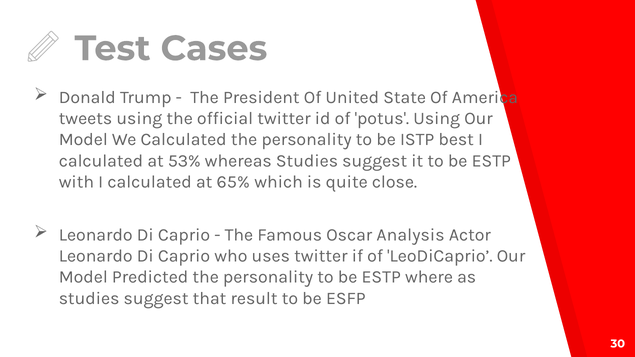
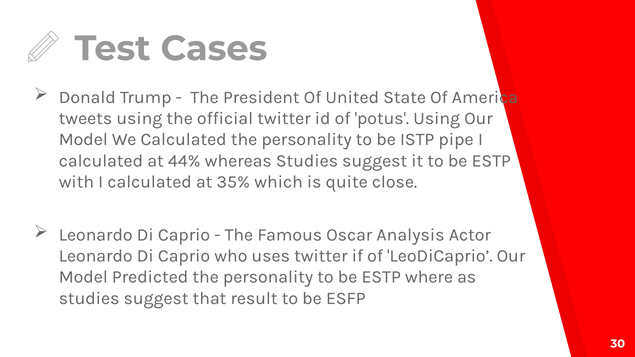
best: best -> pipe
53%: 53% -> 44%
65%: 65% -> 35%
